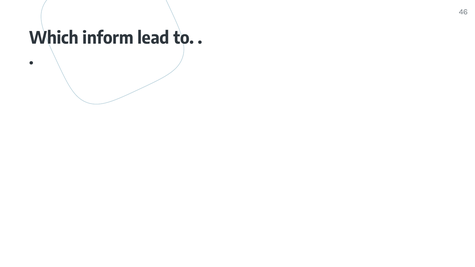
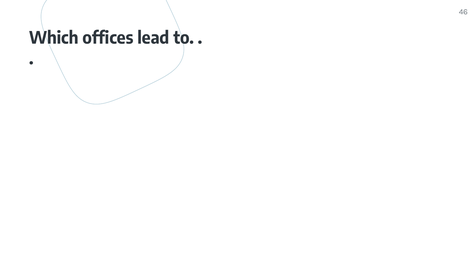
inform: inform -> offices
